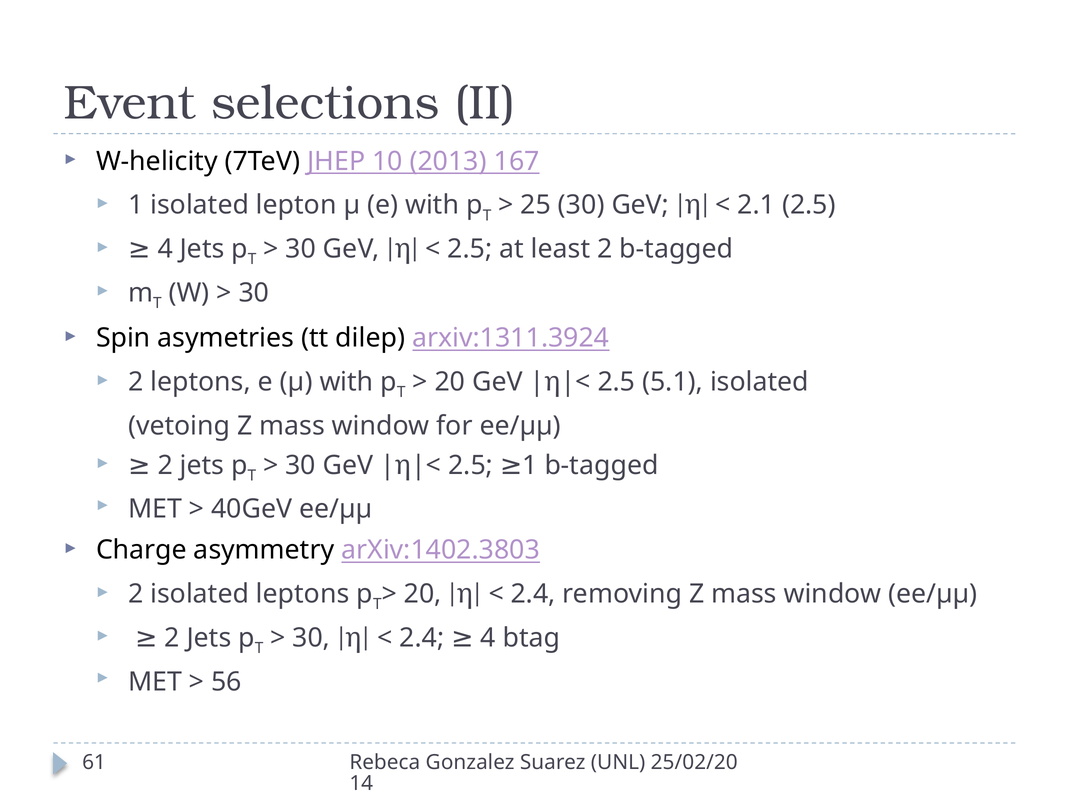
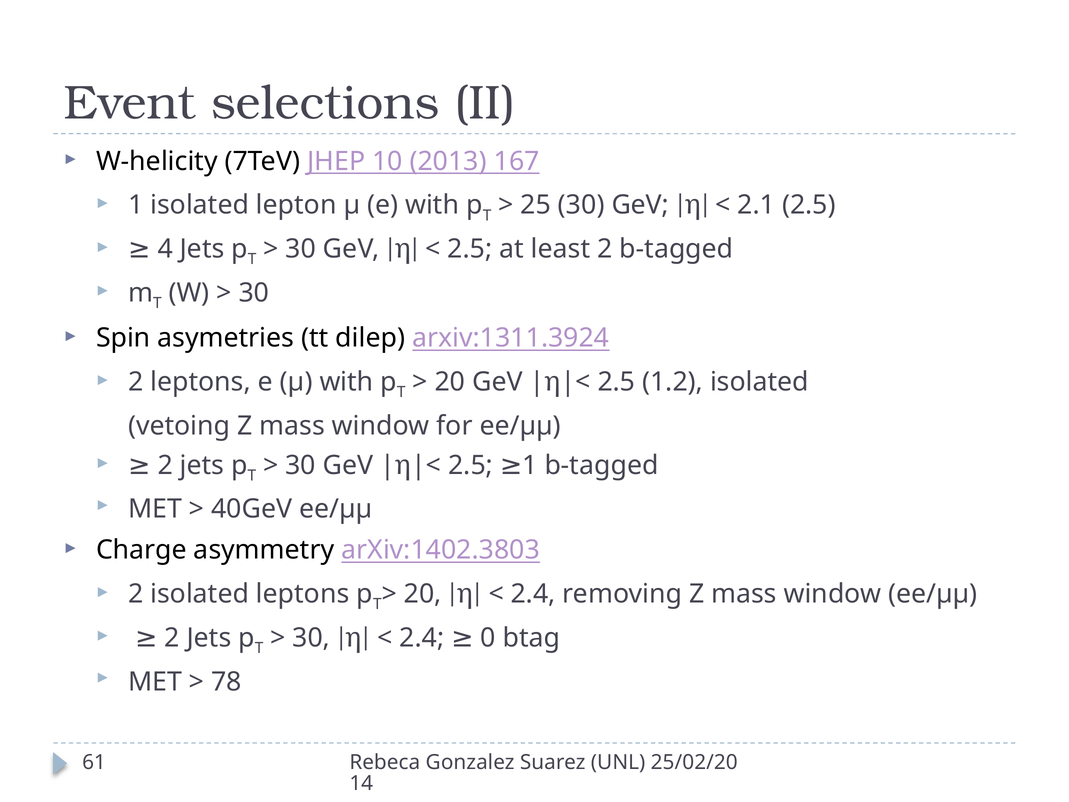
5.1: 5.1 -> 1.2
2.4 4: 4 -> 0
56: 56 -> 78
